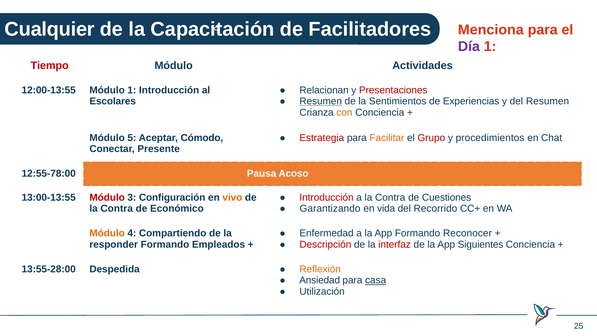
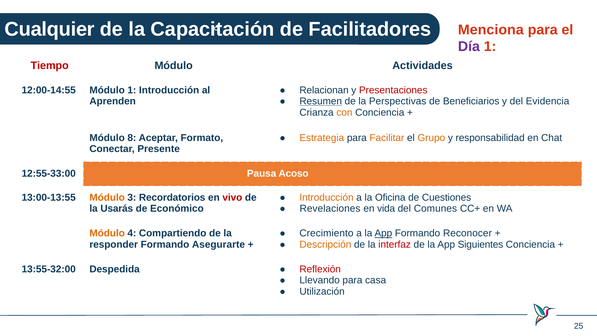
12:00-13:55: 12:00-13:55 -> 12:00-14:55
Escolares: Escolares -> Aprenden
Sentimientos: Sentimientos -> Perspectivas
Experiencias: Experiencias -> Beneficiarios
del Resumen: Resumen -> Evidencia
Estrategia colour: red -> orange
Grupo colour: red -> orange
procedimientos: procedimientos -> responsabilidad
5: 5 -> 8
Cómodo: Cómodo -> Formato
12:55-78:00: 12:55-78:00 -> 12:55-33:00
Módulo at (107, 197) colour: red -> orange
Configuración: Configuración -> Recordatorios
vivo colour: orange -> red
Introducción at (327, 197) colour: red -> orange
a la Contra: Contra -> Oficina
Garantizando: Garantizando -> Revelaciones
Recorrido: Recorrido -> Comunes
Contra at (117, 209): Contra -> Usarás
Enfermedad: Enfermedad -> Crecimiento
App at (383, 233) underline: none -> present
Empleados: Empleados -> Asegurarte
Descripción colour: red -> orange
13:55-28:00: 13:55-28:00 -> 13:55-32:00
Reflexión colour: orange -> red
Ansiedad: Ansiedad -> Llevando
casa underline: present -> none
